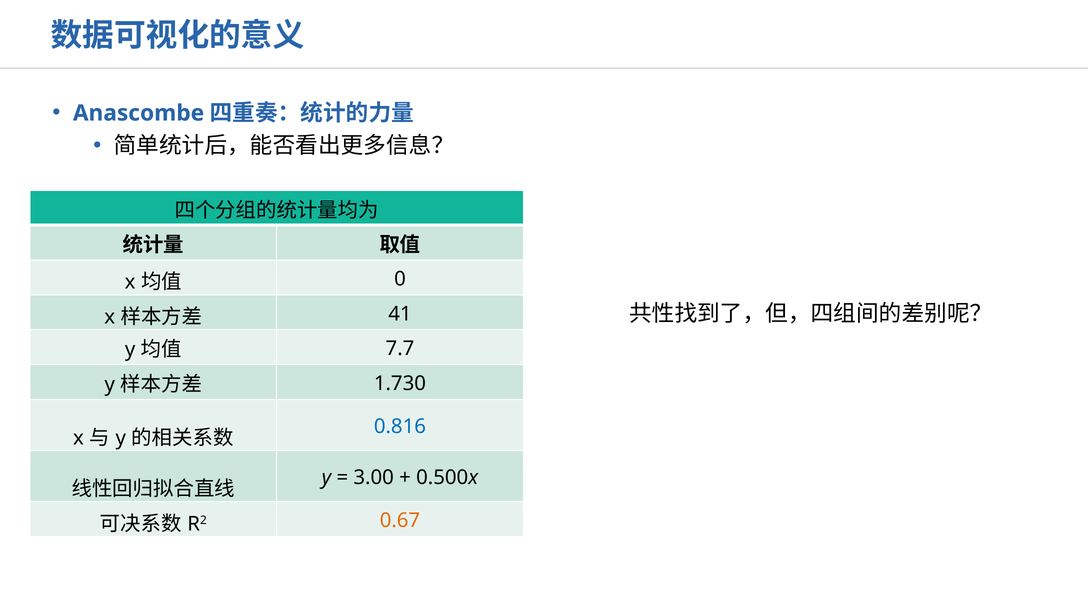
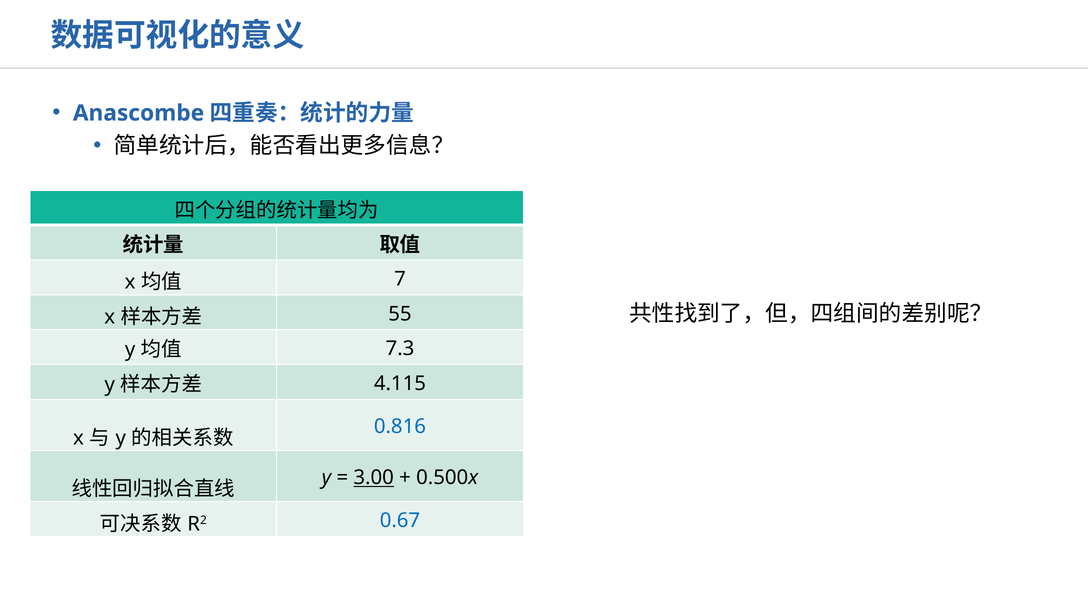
0: 0 -> 7
41: 41 -> 55
7.7: 7.7 -> 7.3
1.730: 1.730 -> 4.115
3.00 underline: none -> present
0.67 colour: orange -> blue
